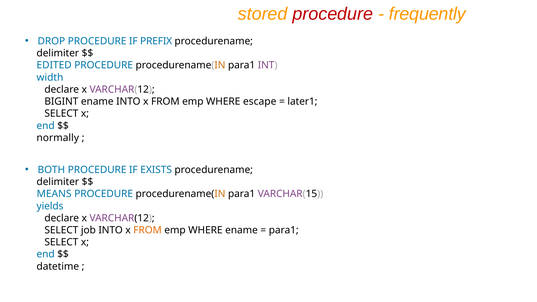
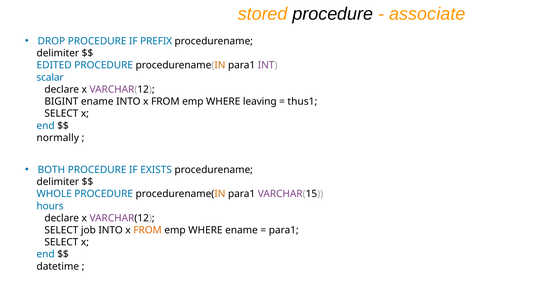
procedure at (333, 14) colour: red -> black
frequently: frequently -> associate
width: width -> scalar
escape: escape -> leaving
later1: later1 -> thus1
MEANS: MEANS -> WHOLE
yields: yields -> hours
